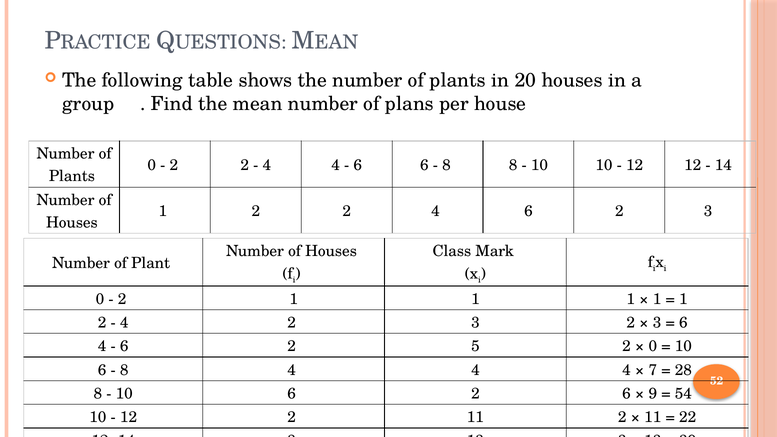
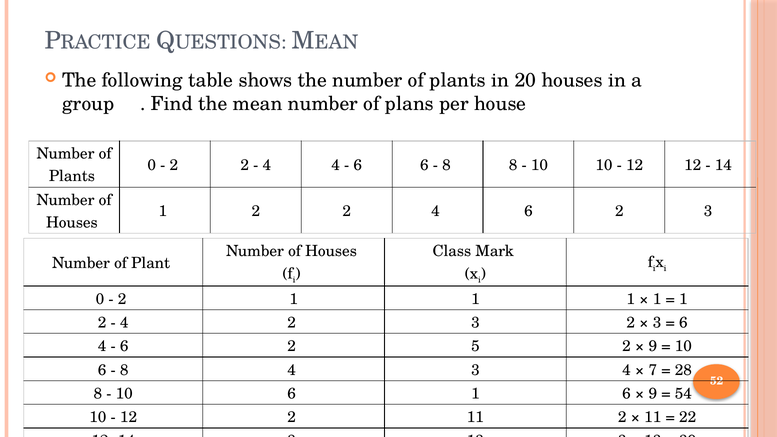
0 at (653, 346): 0 -> 9
8 4 4: 4 -> 3
10 6 2: 2 -> 1
